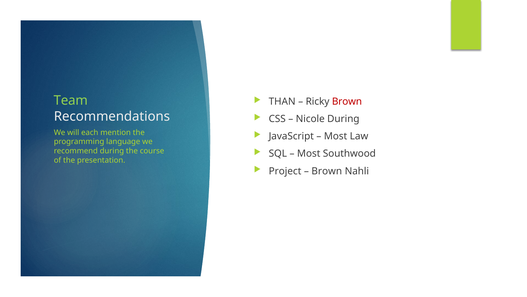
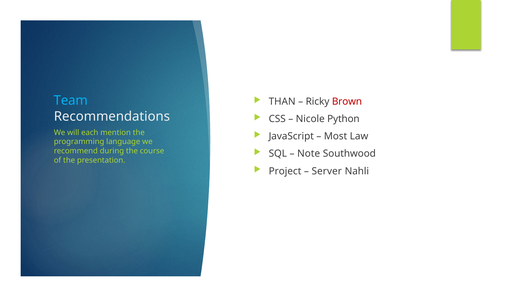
Team colour: light green -> light blue
Nicole During: During -> Python
Most at (309, 153): Most -> Note
Brown at (327, 171): Brown -> Server
